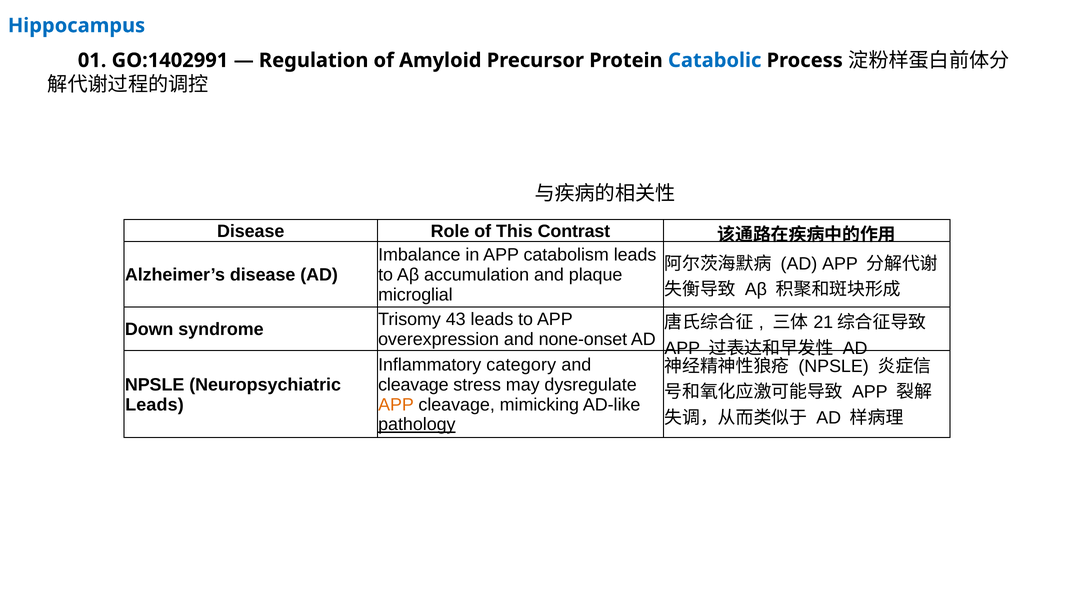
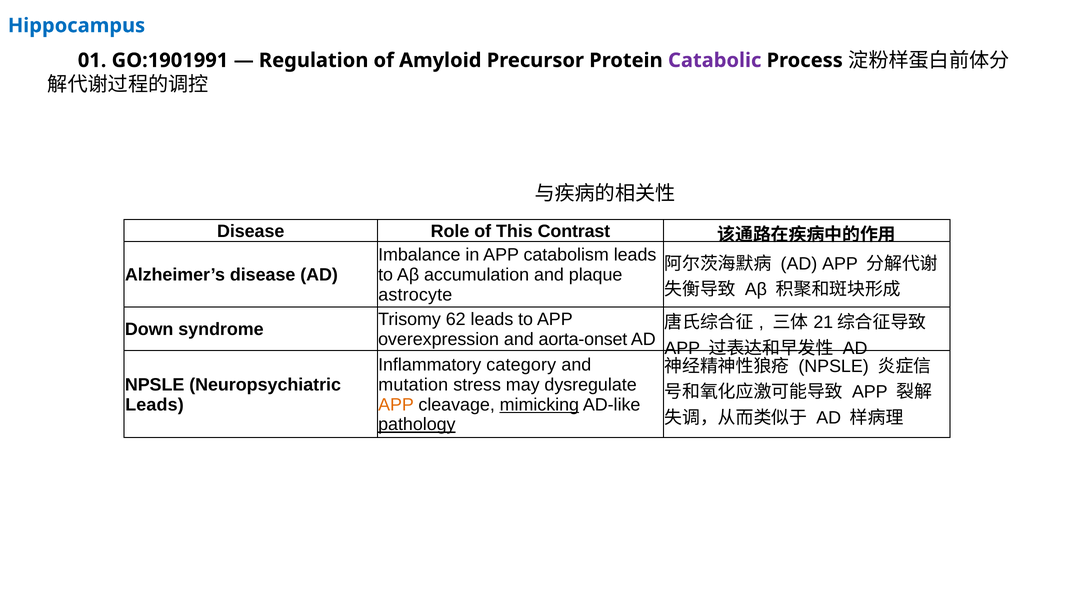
GO:1402991: GO:1402991 -> GO:1901991
Catabolic colour: blue -> purple
microglial: microglial -> astrocyte
43: 43 -> 62
none-onset: none-onset -> aorta-onset
cleavage at (413, 385): cleavage -> mutation
mimicking underline: none -> present
